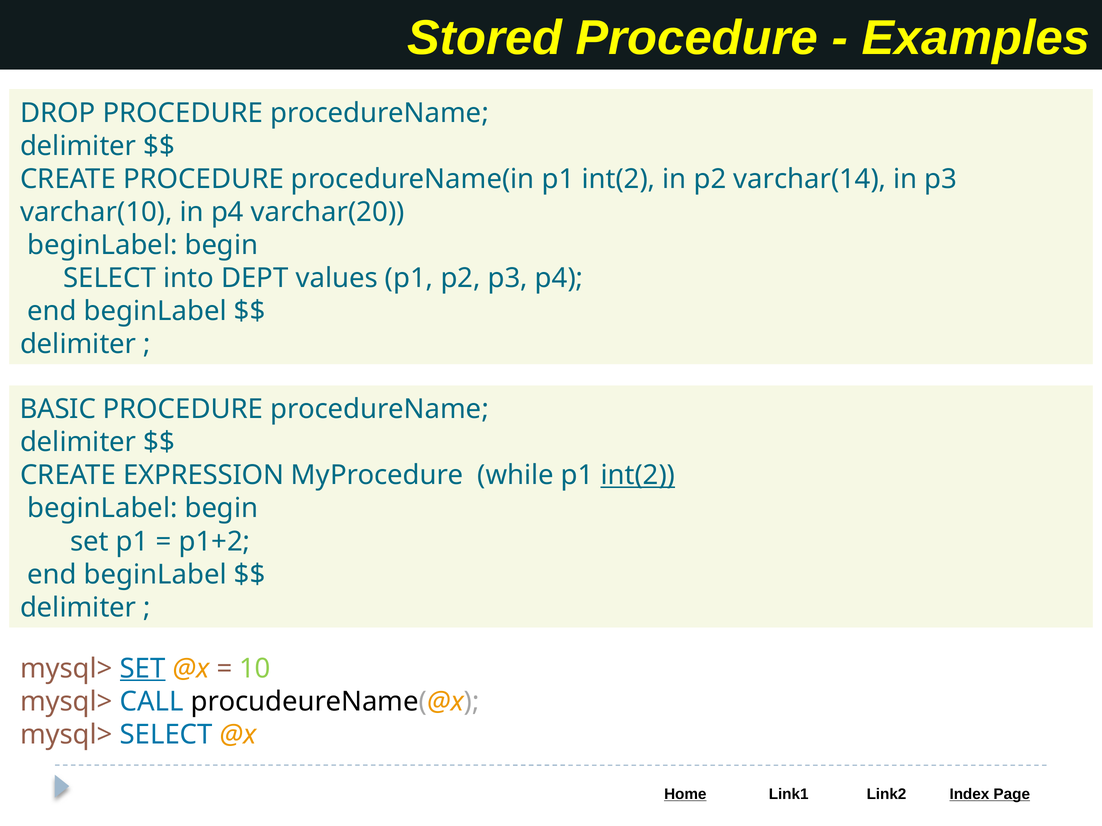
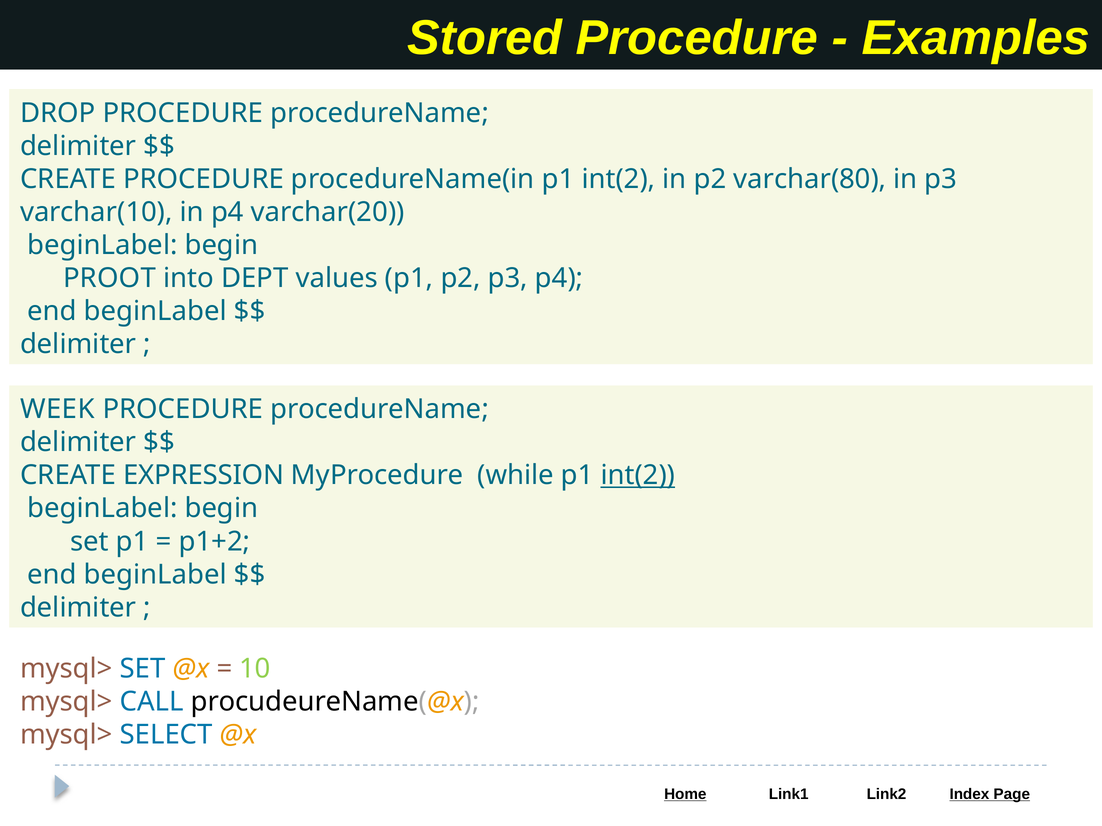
varchar(14: varchar(14 -> varchar(80
SELECT at (110, 278): SELECT -> PROOT
BASIC: BASIC -> WEEK
SET at (143, 669) underline: present -> none
